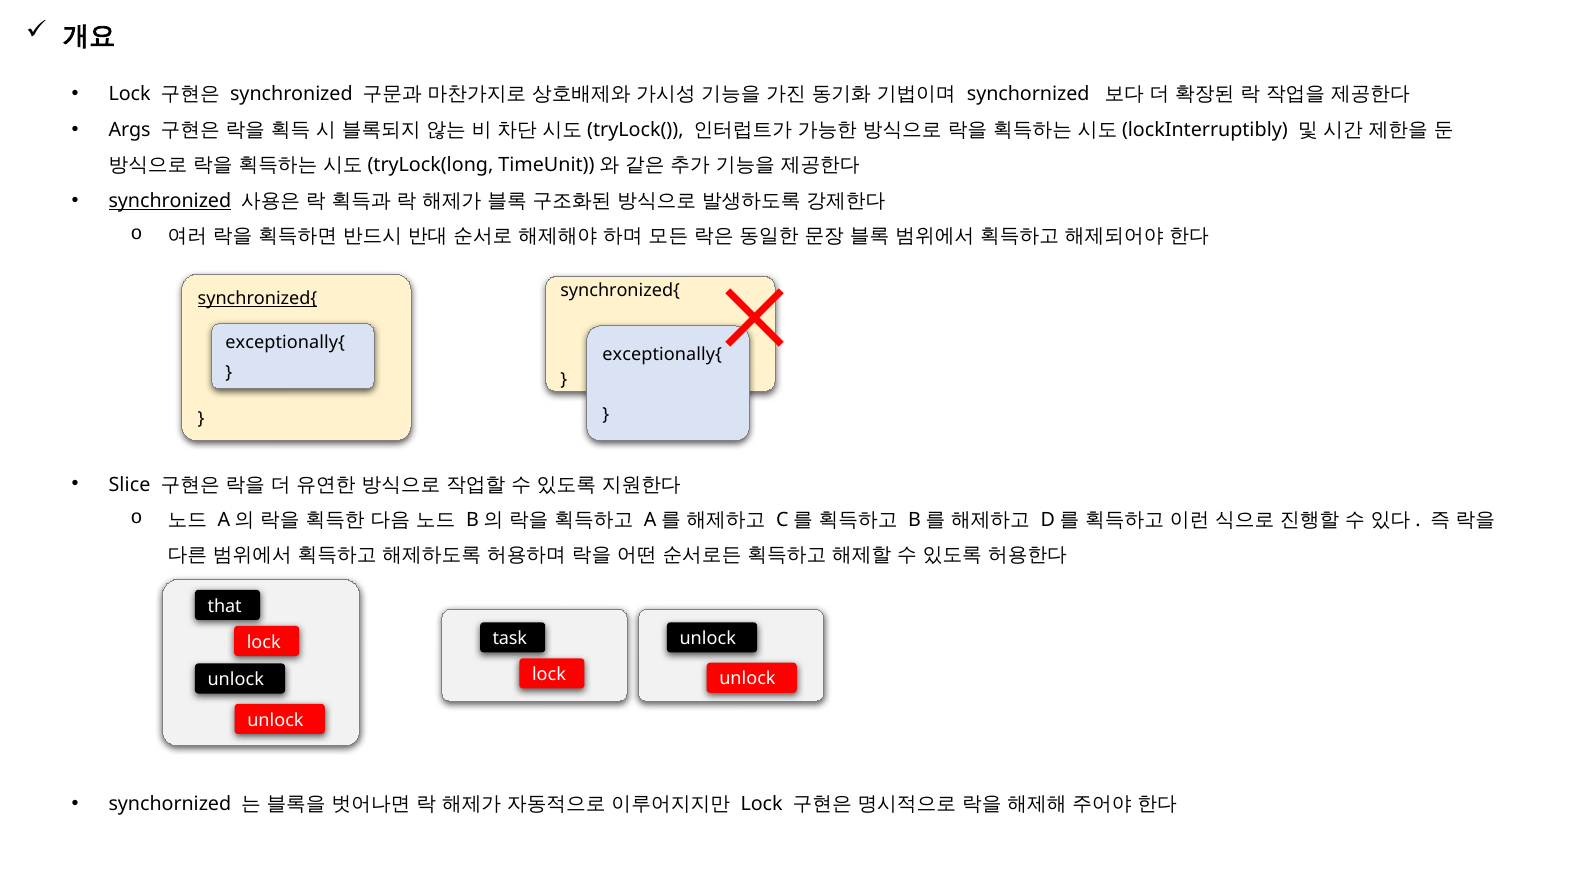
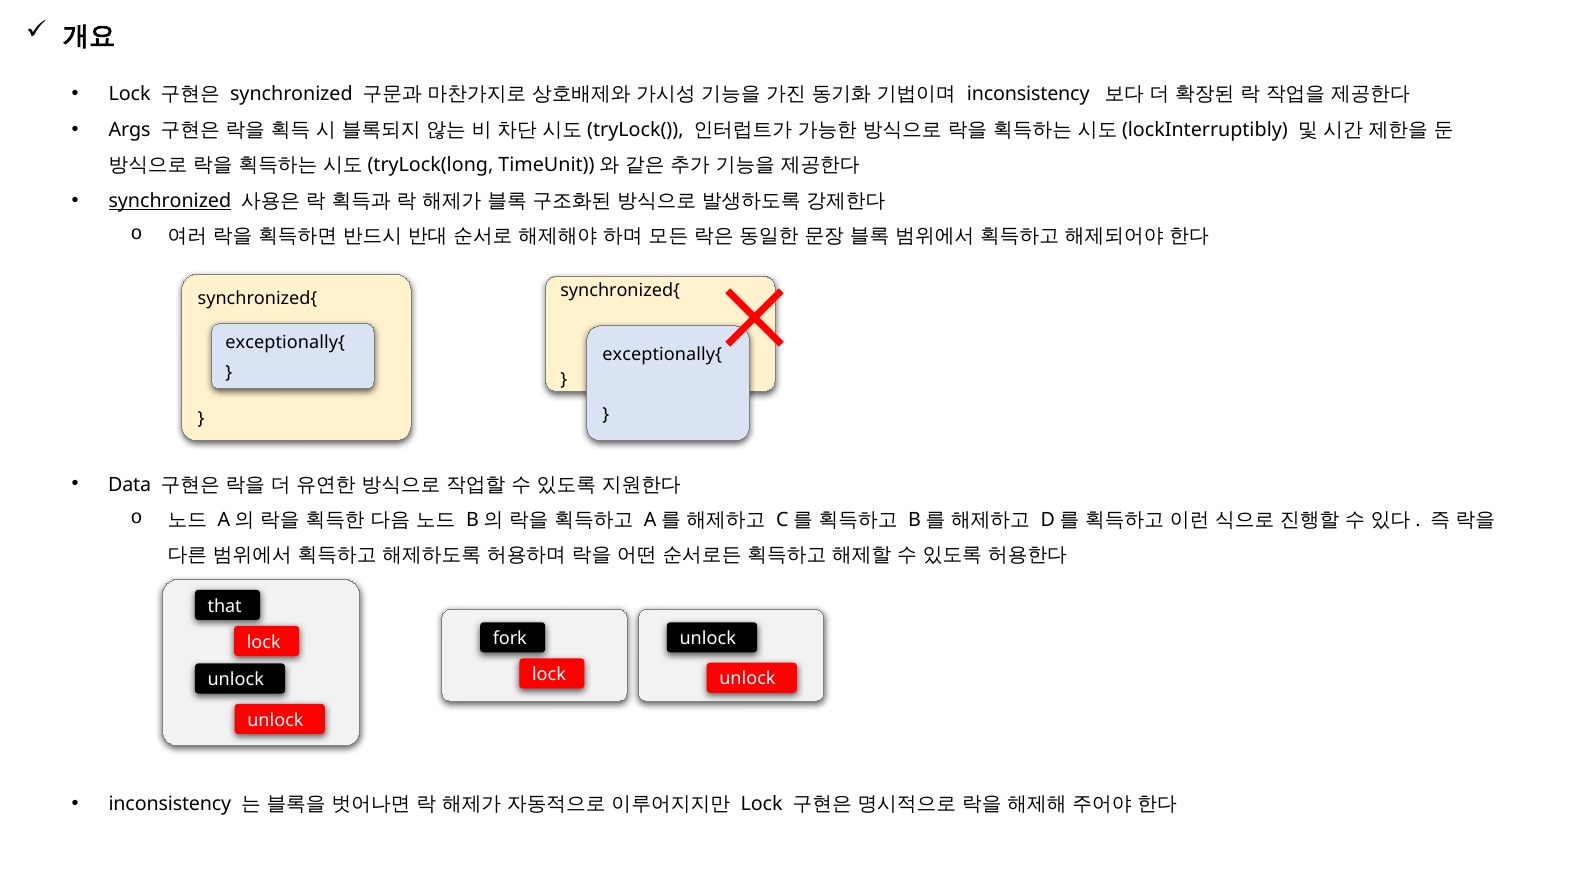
synchornized at (1028, 94): synchornized -> inconsistency
synchronized{ at (257, 299) underline: present -> none
Slice: Slice -> Data
task: task -> fork
synchornized at (170, 804): synchornized -> inconsistency
